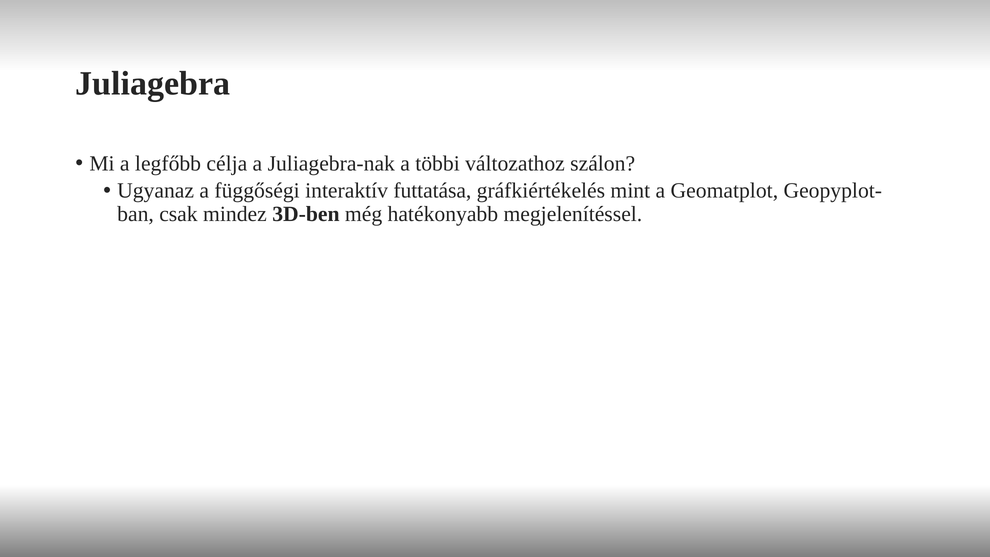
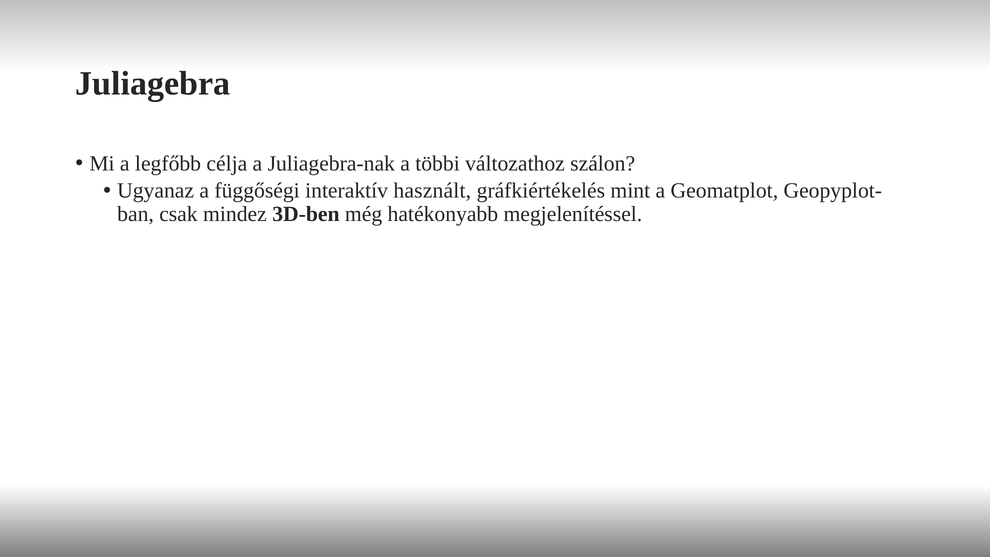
futtatása: futtatása -> használt
